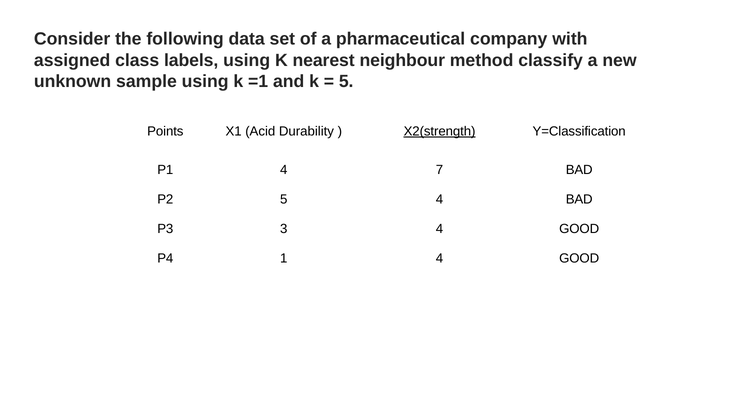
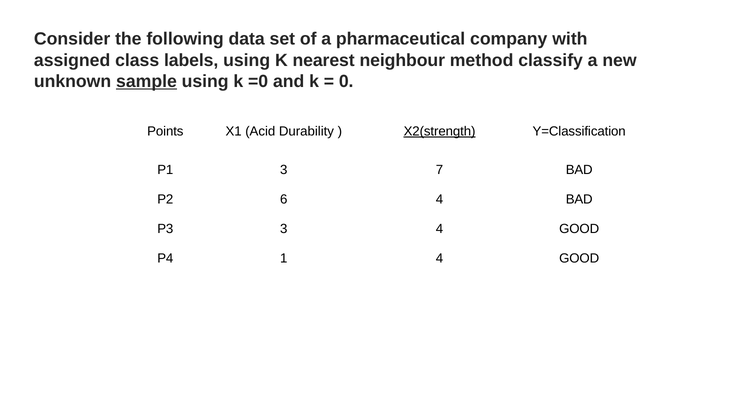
sample underline: none -> present
=1: =1 -> =0
5 at (346, 81): 5 -> 0
P1 4: 4 -> 3
P2 5: 5 -> 6
